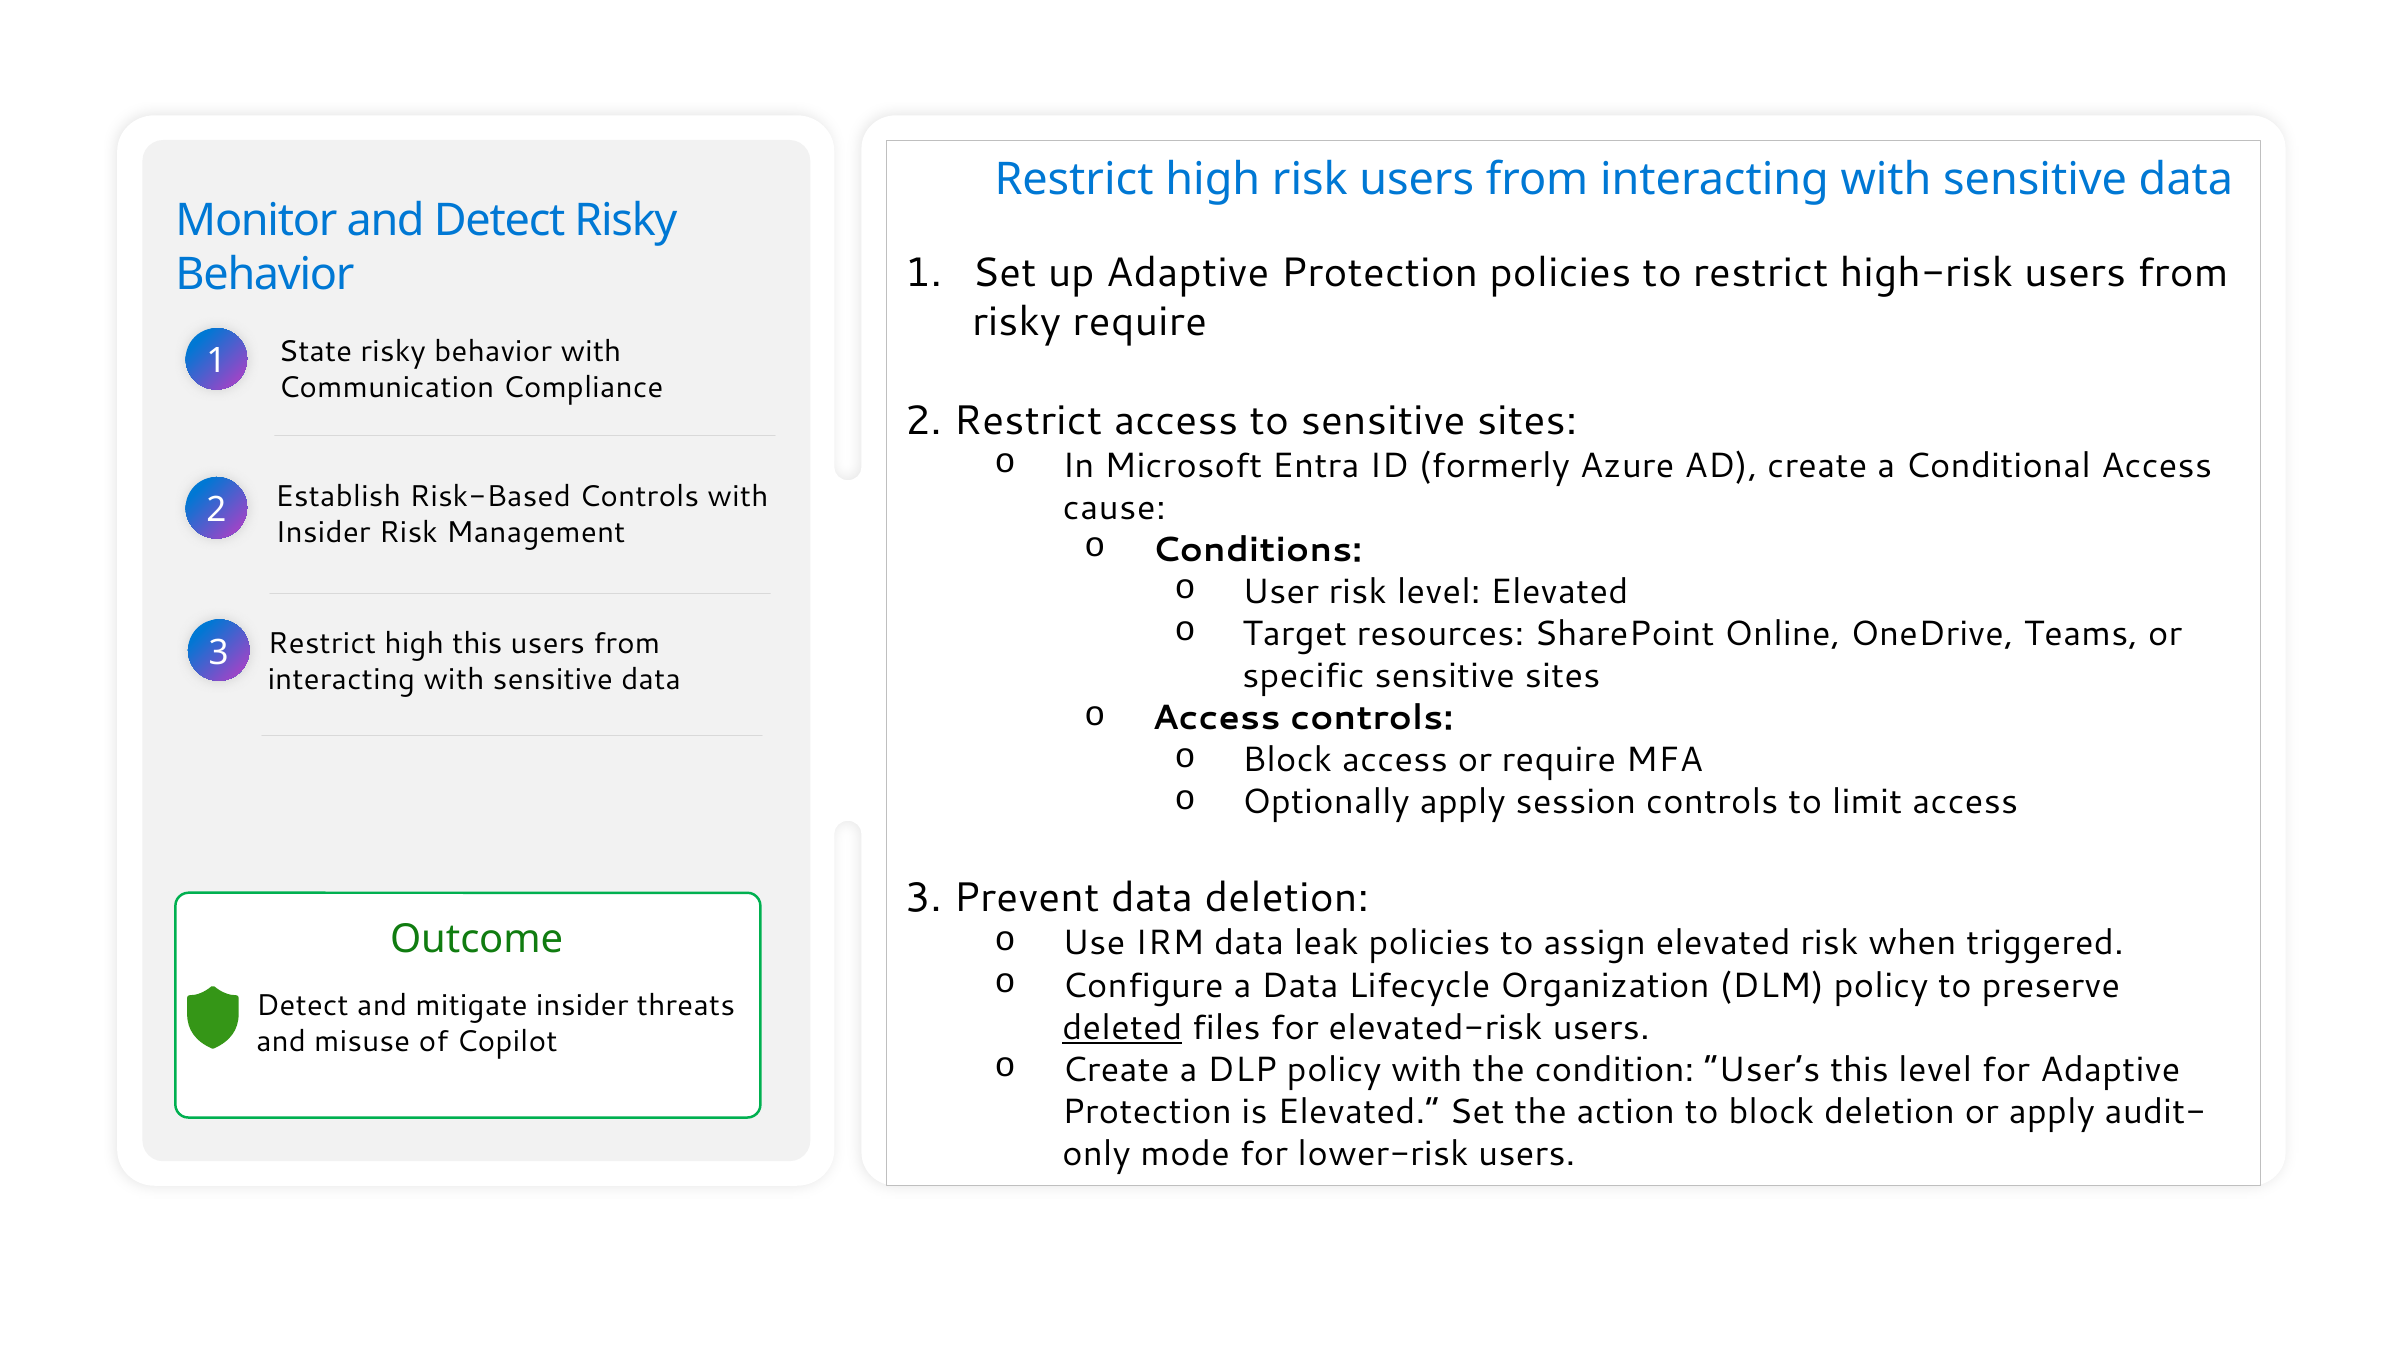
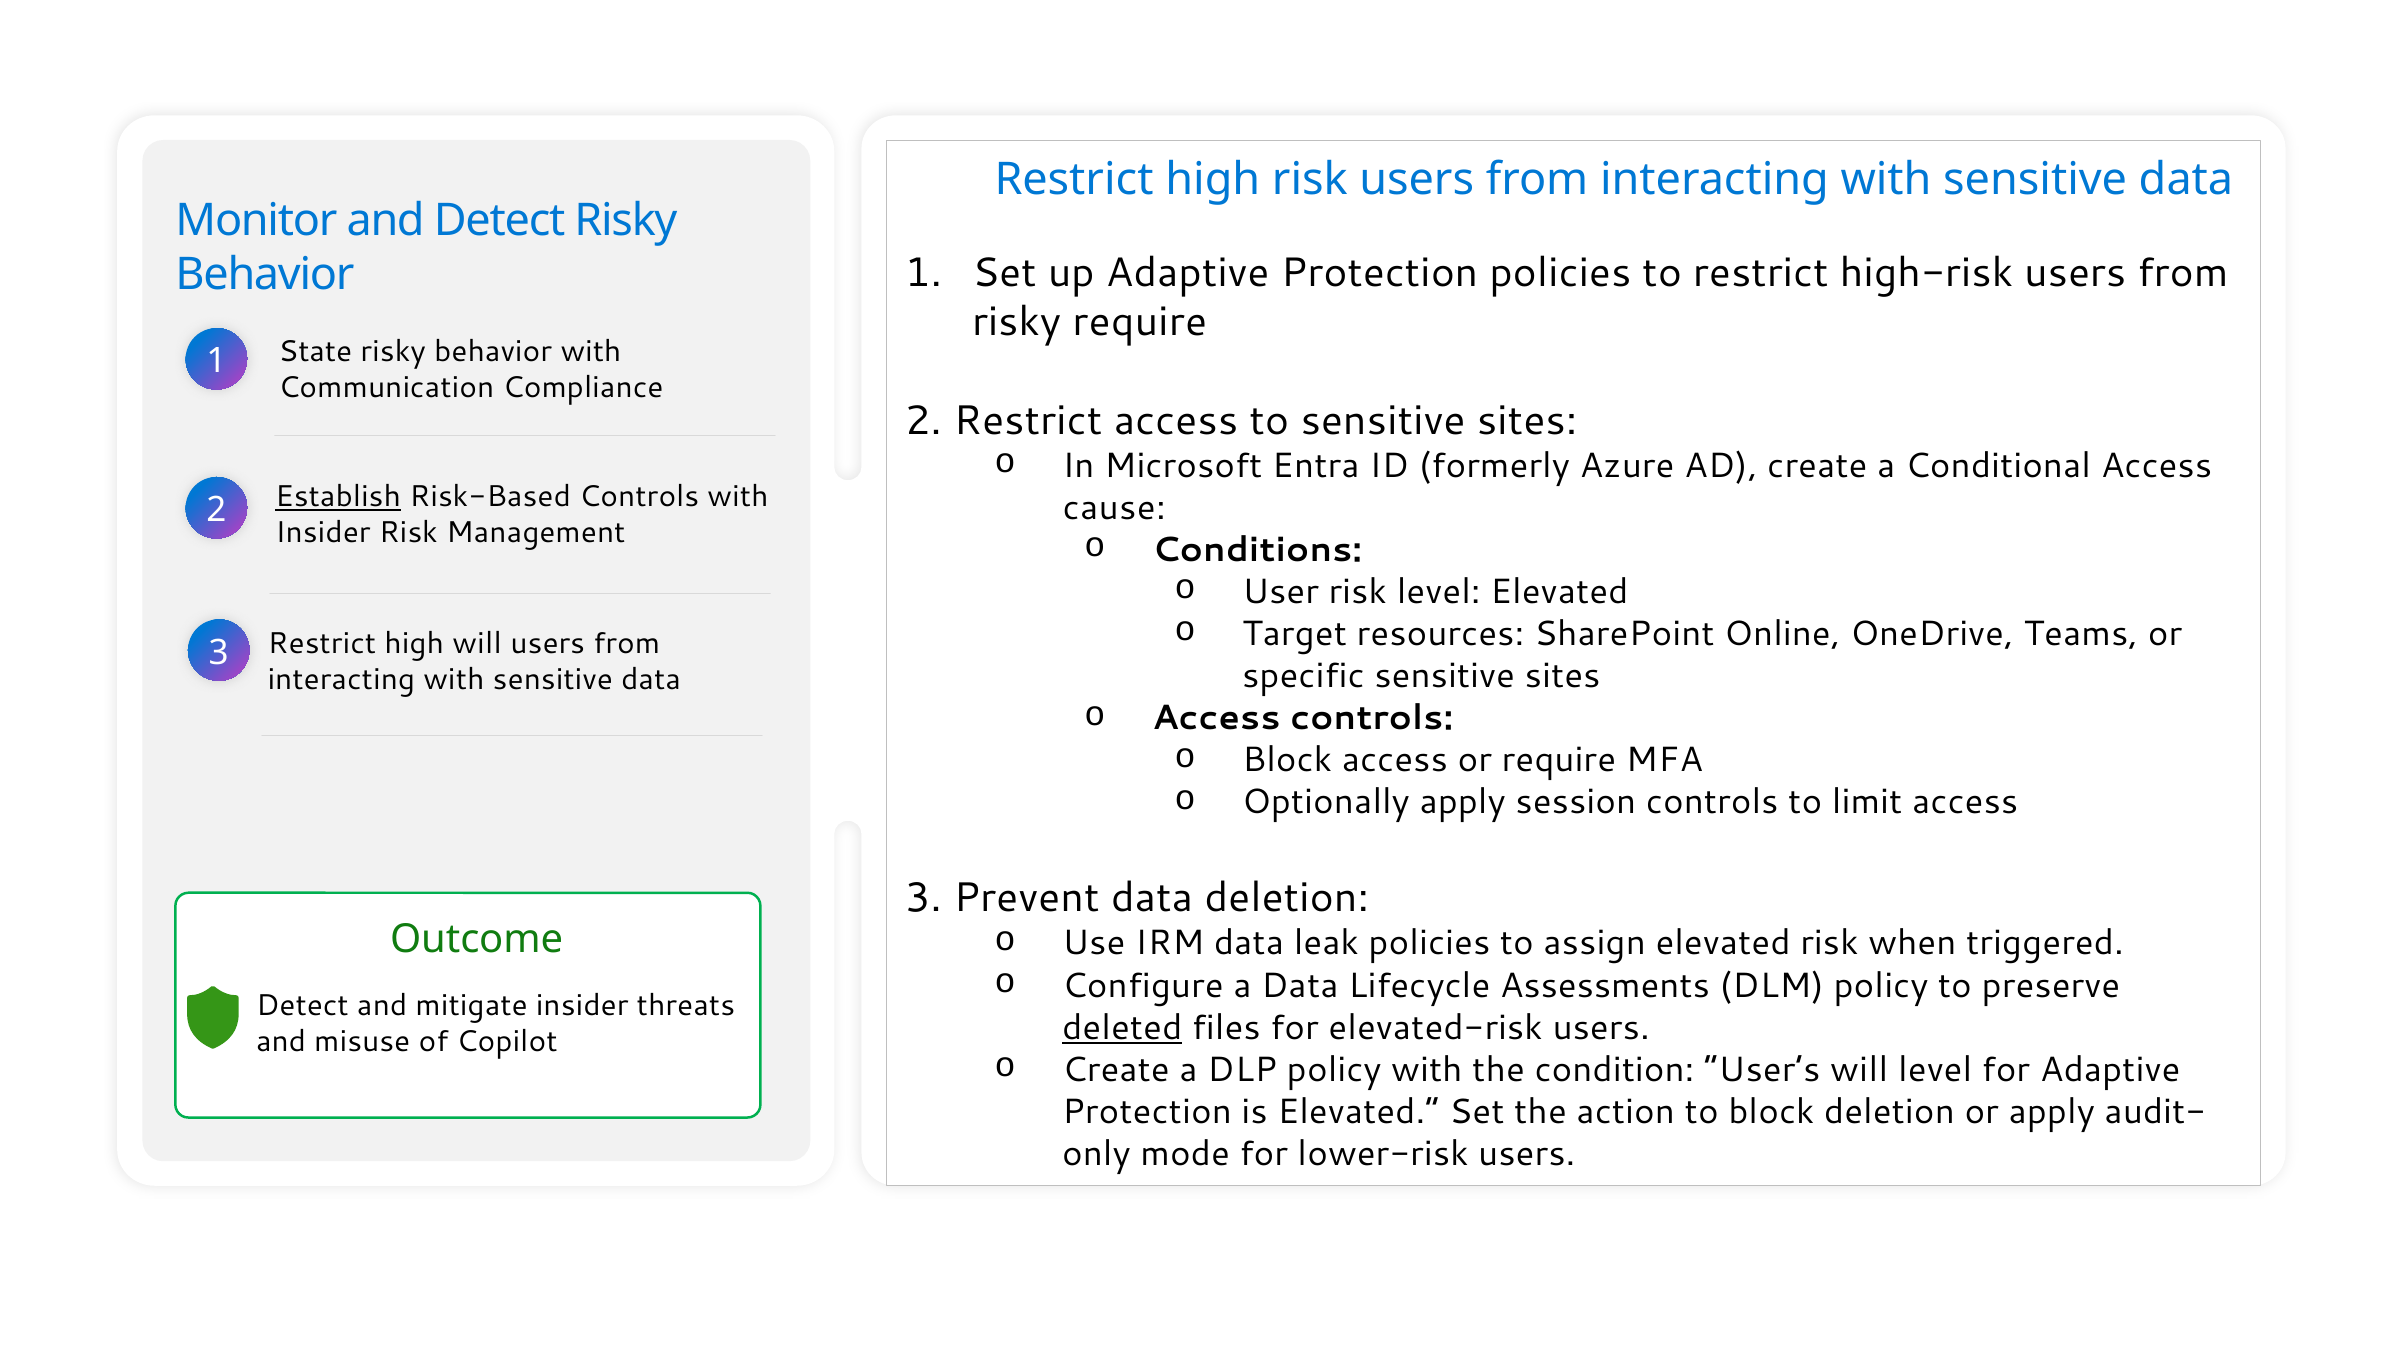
Establish underline: none -> present
high this: this -> will
Organization: Organization -> Assessments
User’s this: this -> will
